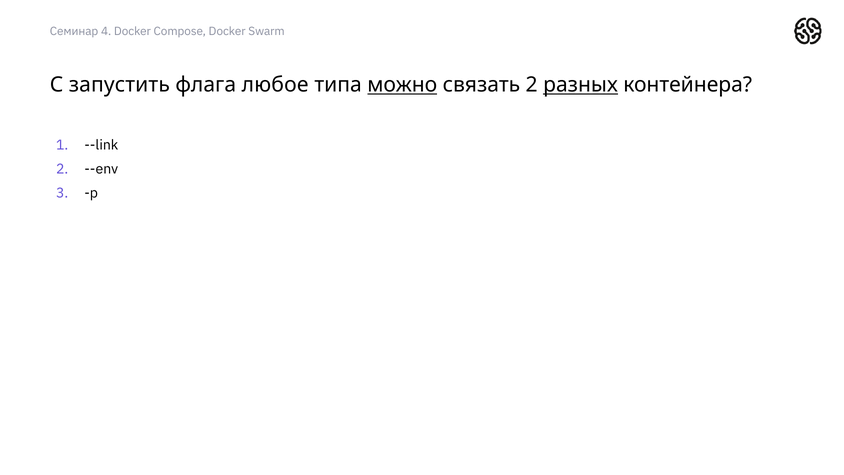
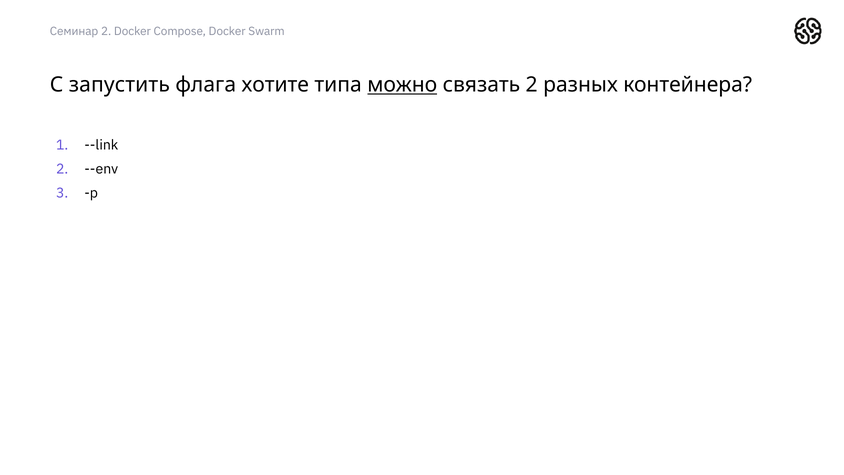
Семинар 4: 4 -> 2
любое: любое -> хотите
разных underline: present -> none
